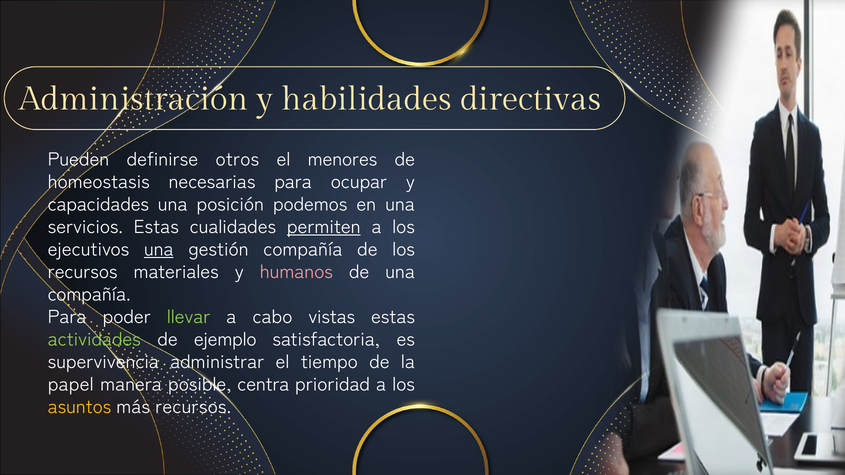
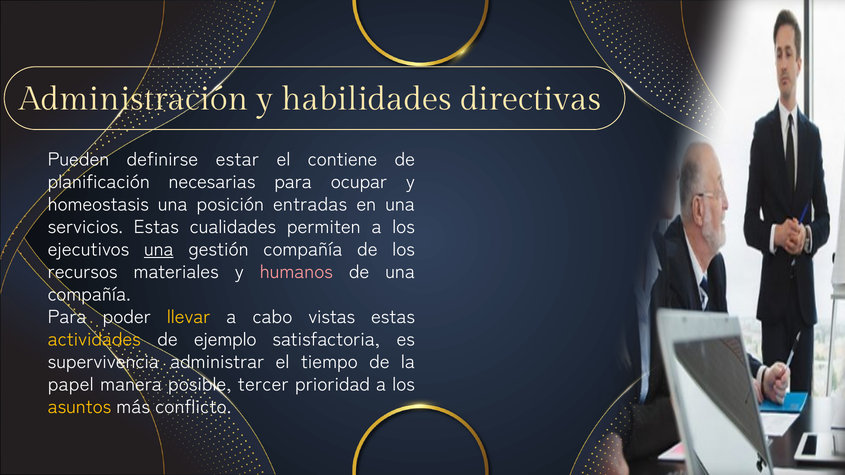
otros: otros -> estar
menores: menores -> contiene
homeostasis: homeostasis -> planificación
capacidades: capacidades -> homeostasis
podemos: podemos -> entradas
permiten underline: present -> none
llevar colour: light green -> yellow
actividades colour: light green -> yellow
centra: centra -> tercer
más recursos: recursos -> conflicto
